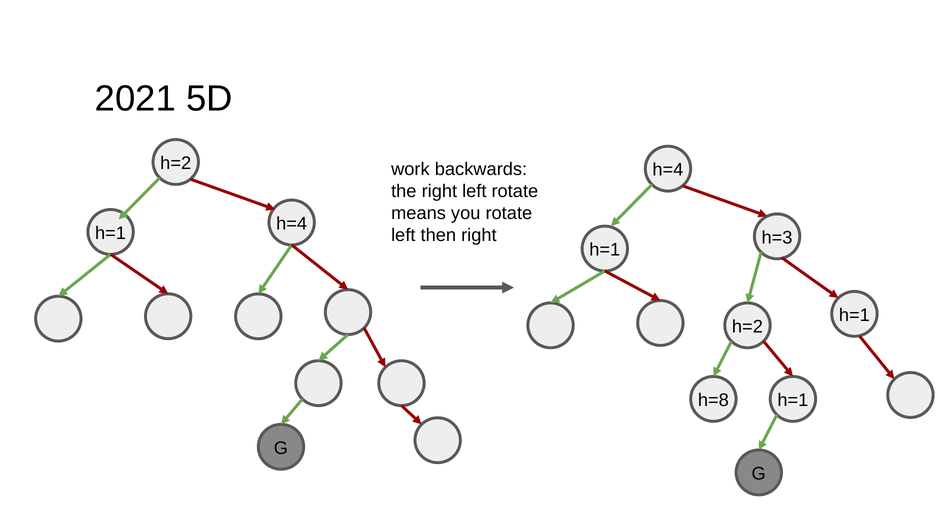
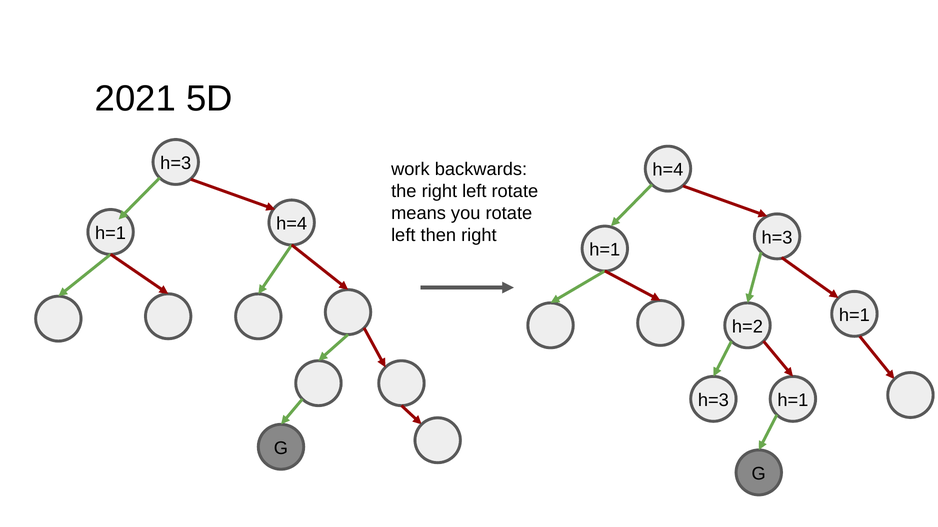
h=2 at (176, 163): h=2 -> h=3
h=8 at (713, 401): h=8 -> h=3
